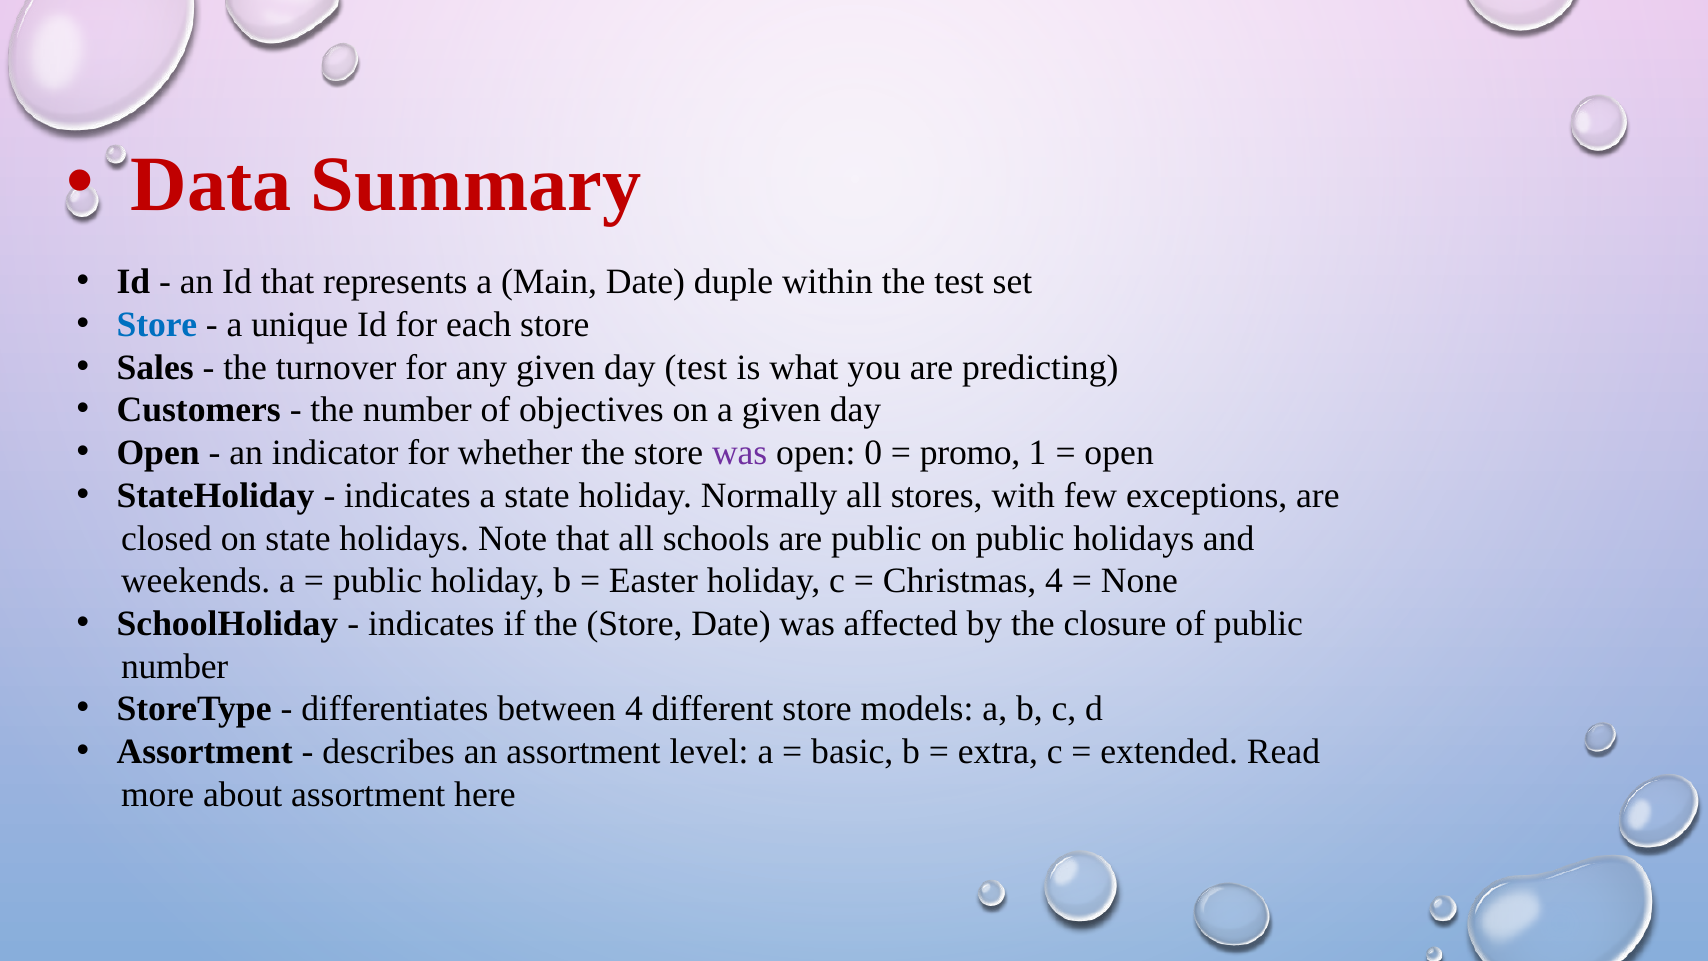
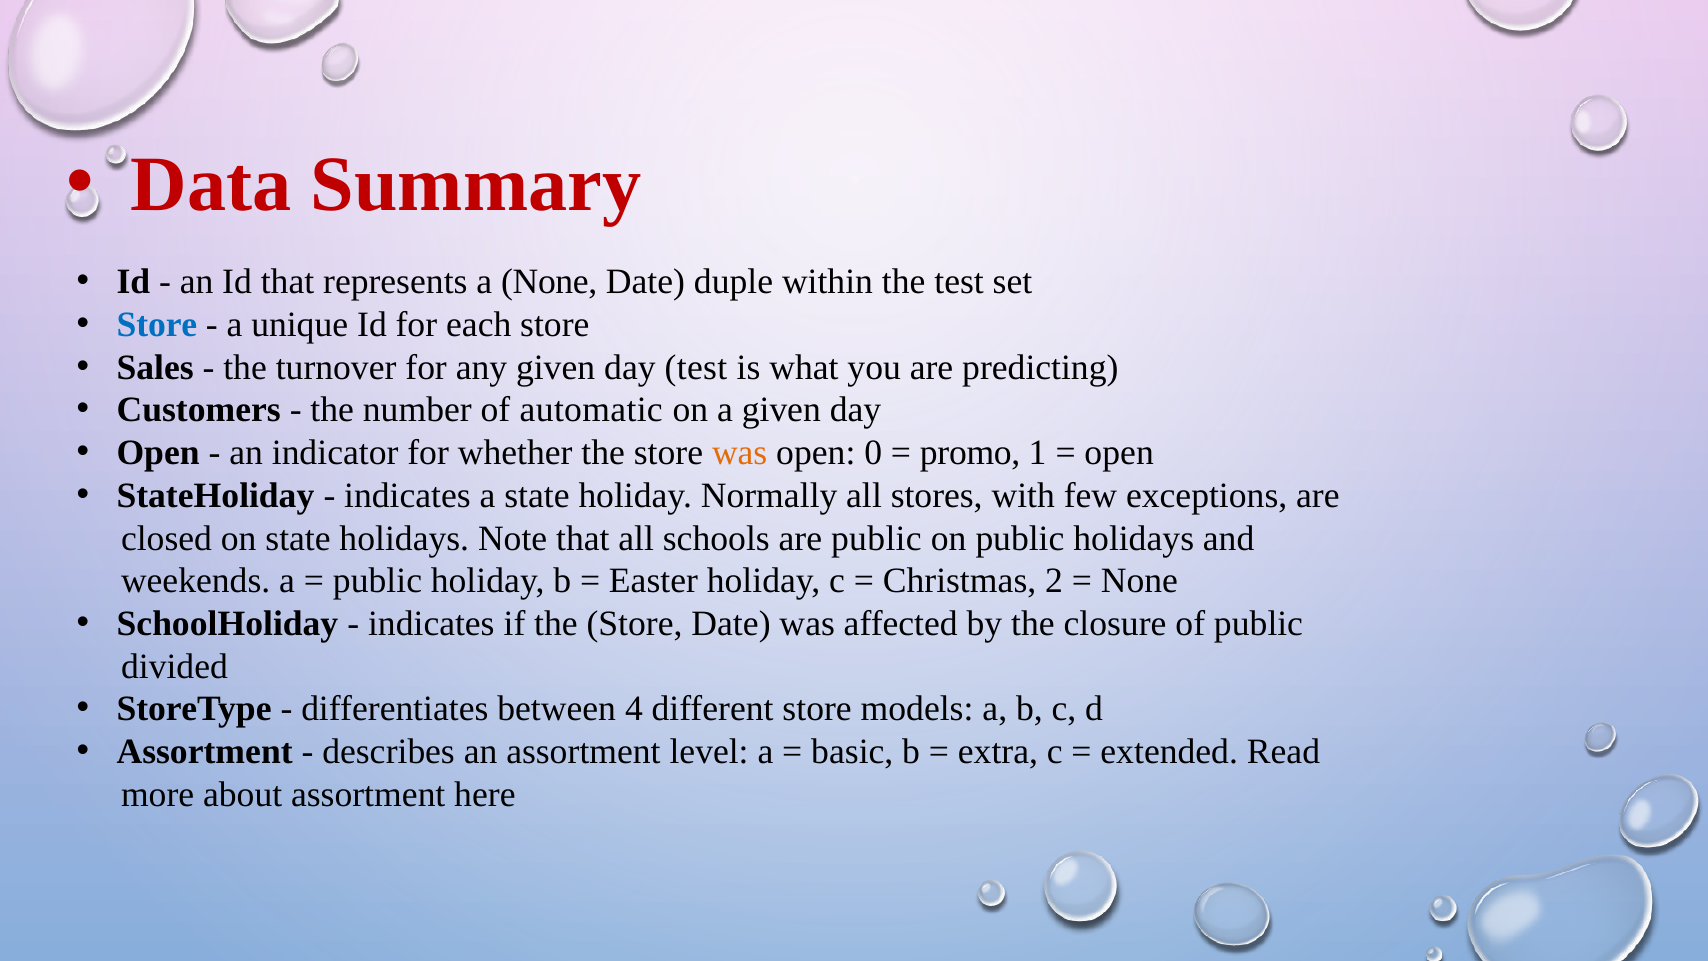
a Main: Main -> None
objectives: objectives -> automatic
was at (740, 453) colour: purple -> orange
Christmas 4: 4 -> 2
number at (175, 666): number -> divided
